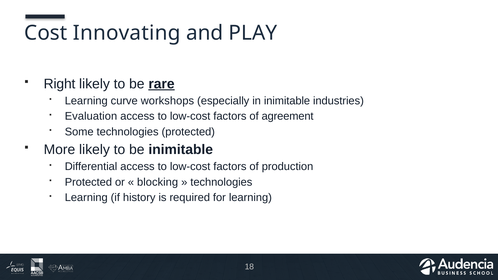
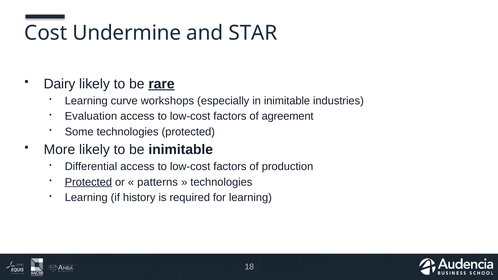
Innovating: Innovating -> Undermine
PLAY: PLAY -> STAR
Right: Right -> Dairy
Protected at (88, 182) underline: none -> present
blocking: blocking -> patterns
